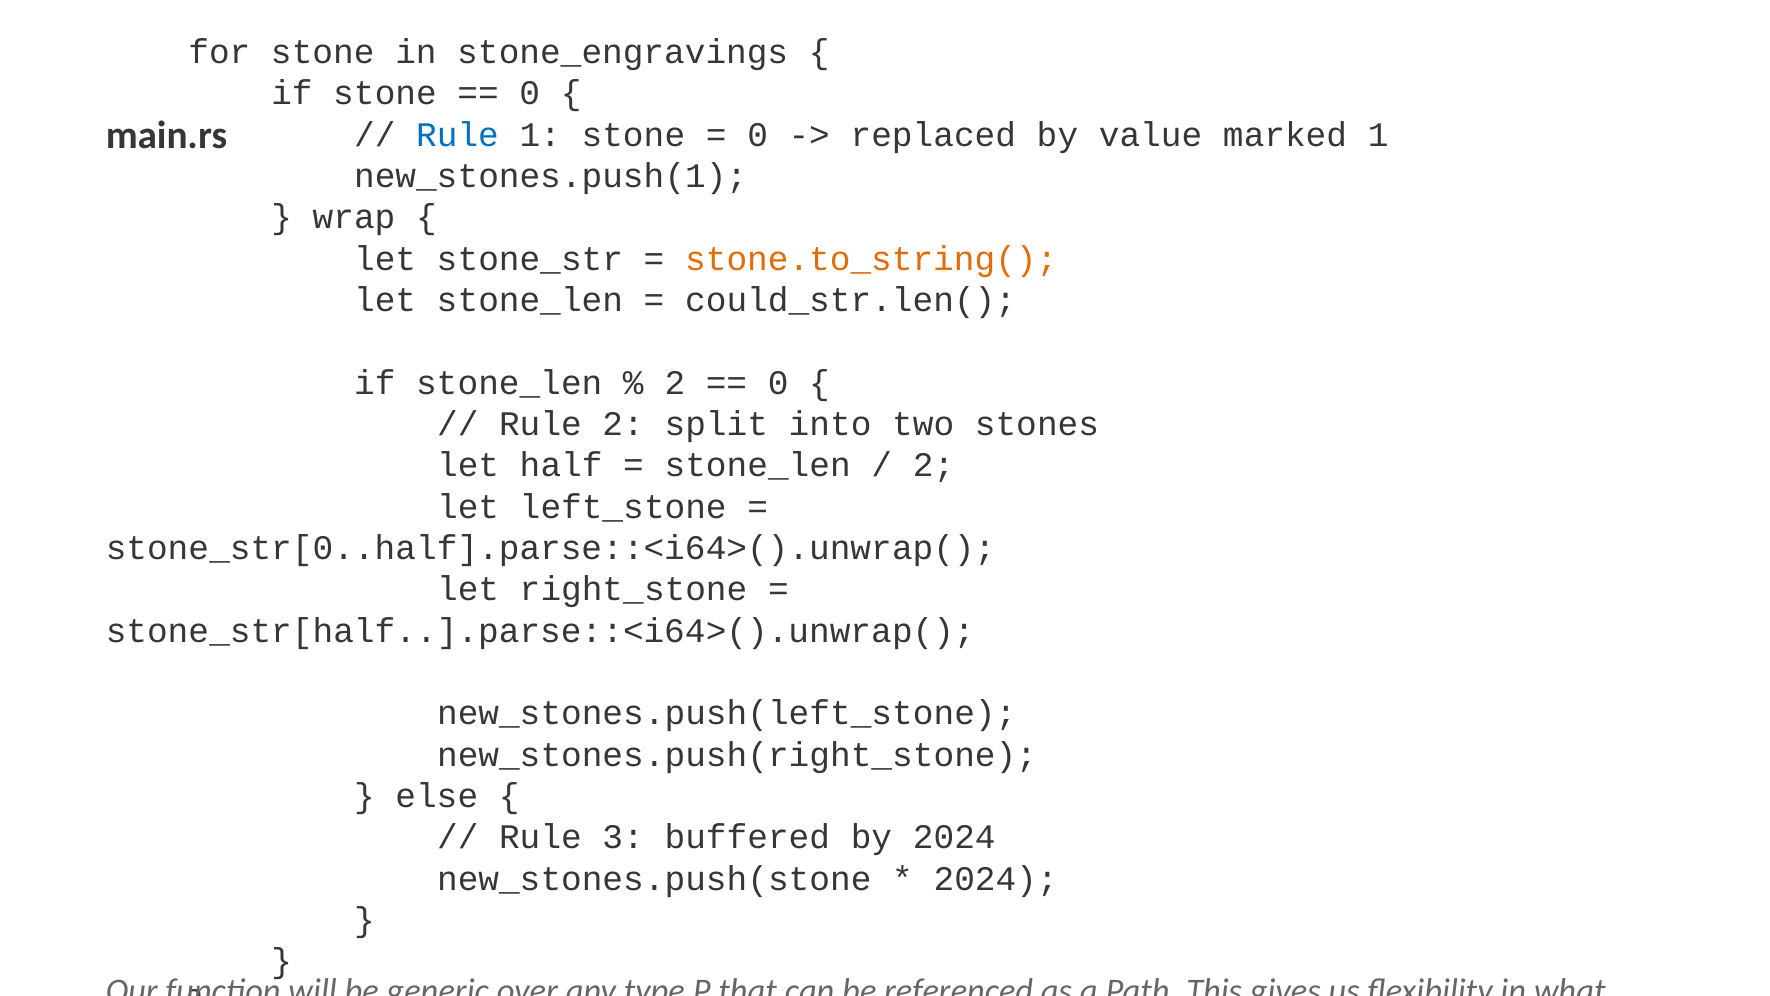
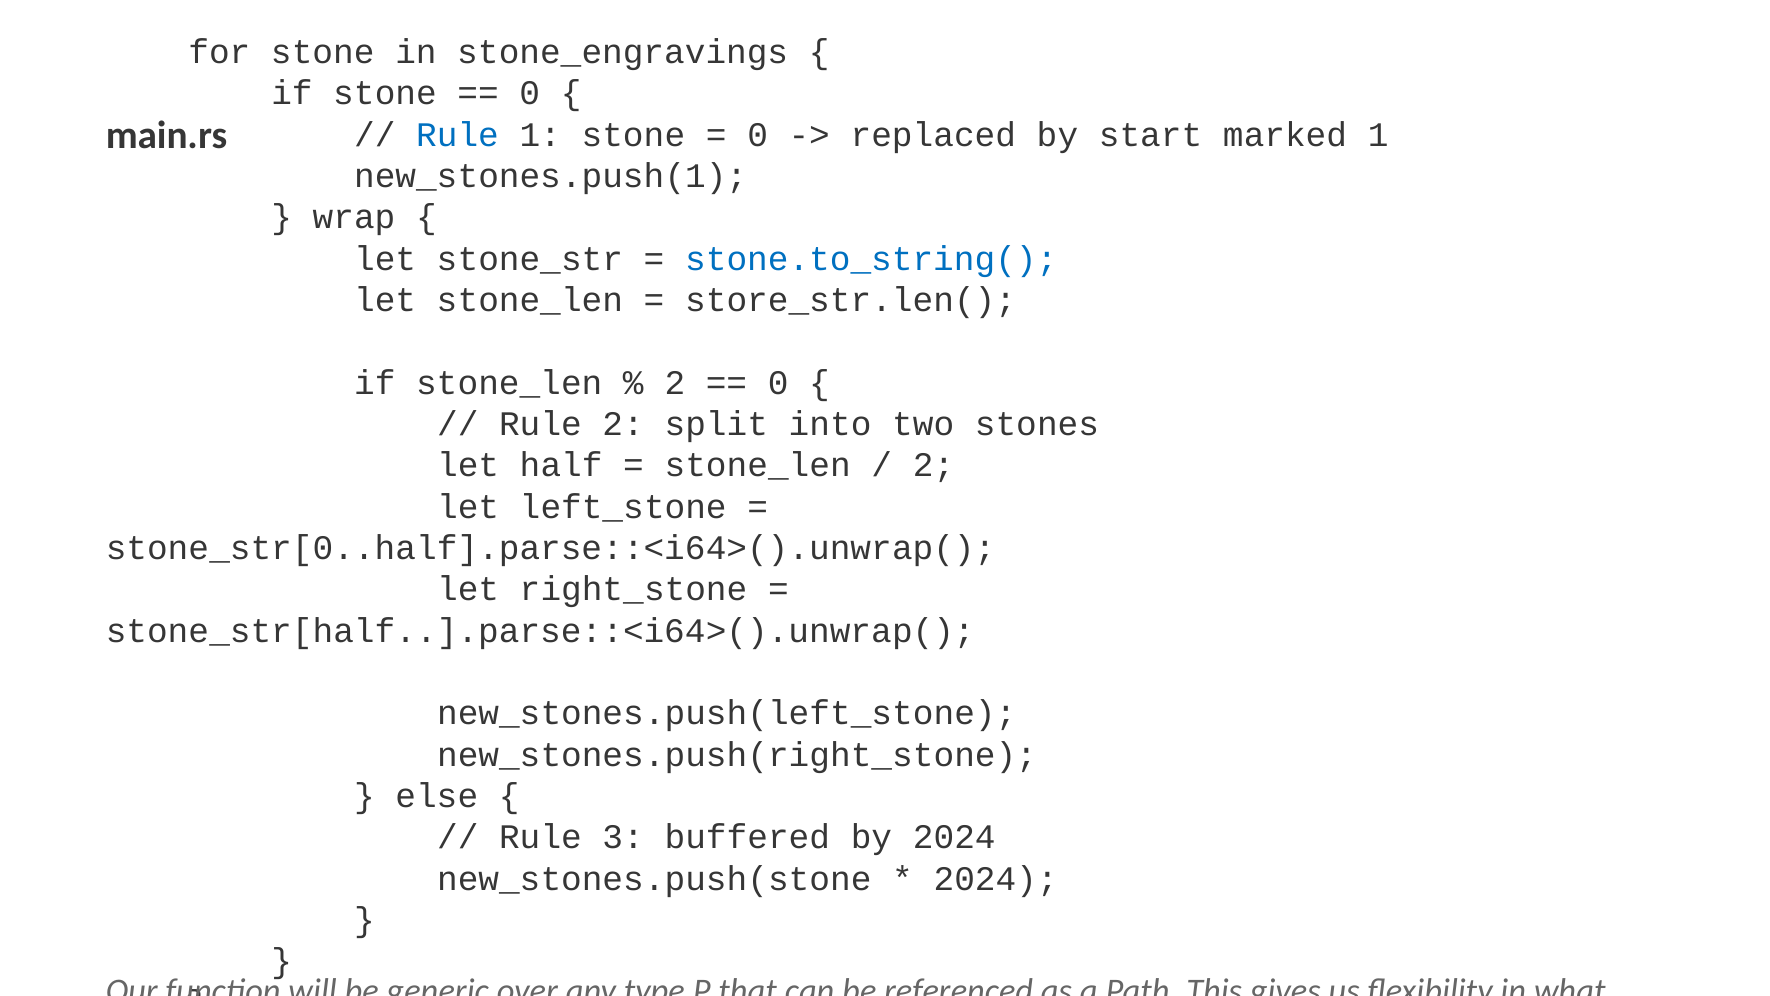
value: value -> start
stone.to_string( colour: orange -> blue
could_str.len(: could_str.len( -> store_str.len(
